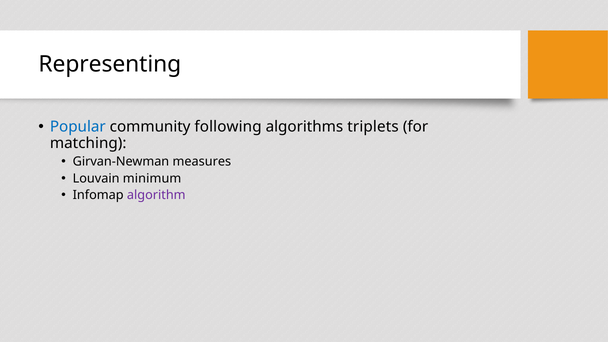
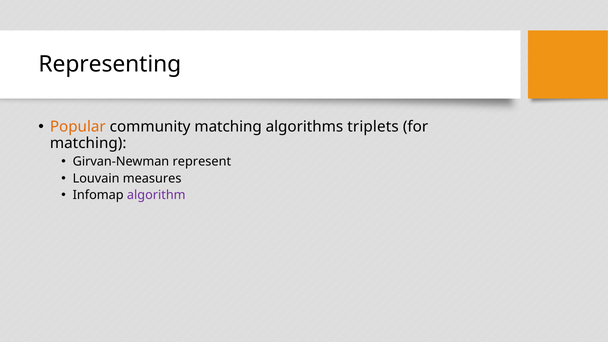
Popular colour: blue -> orange
community following: following -> matching
measures: measures -> represent
minimum: minimum -> measures
